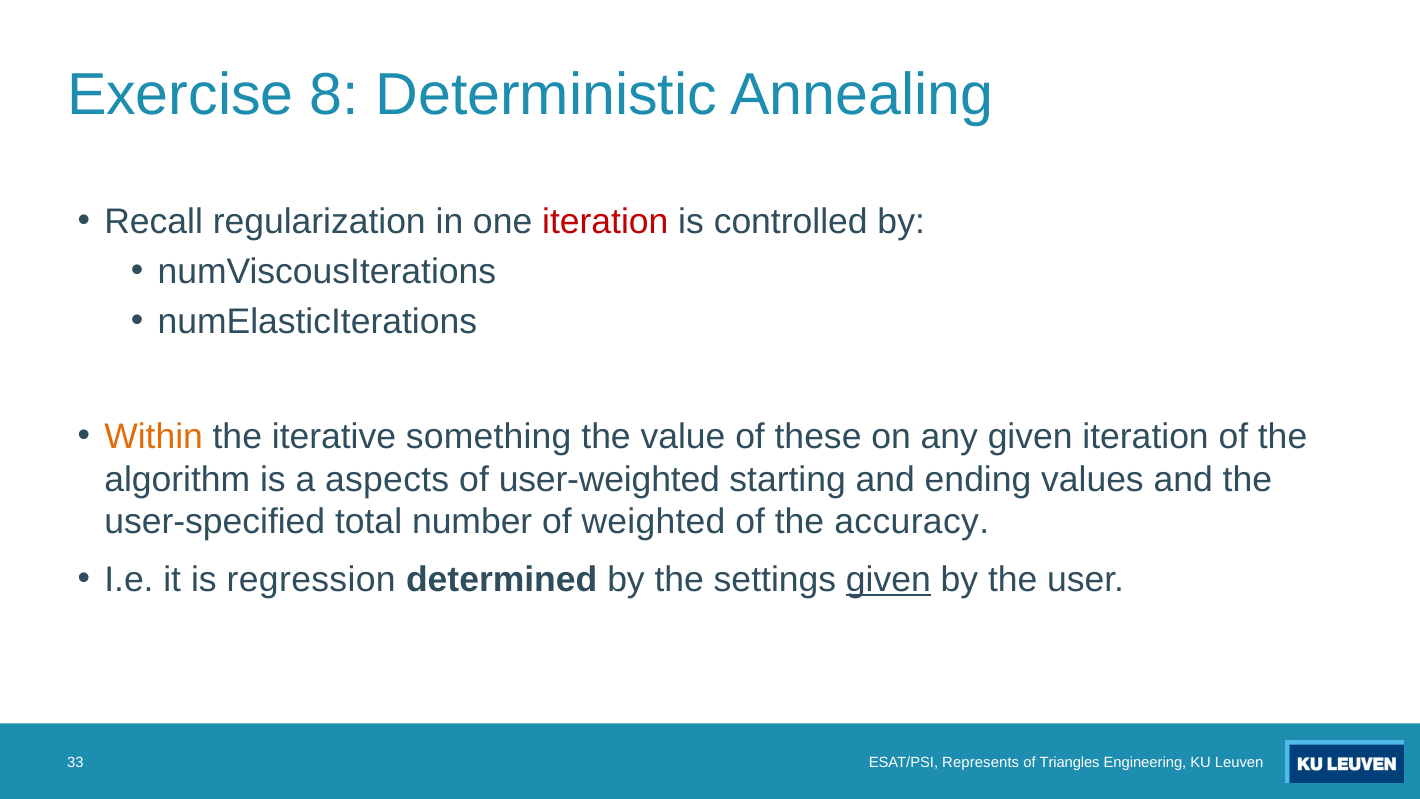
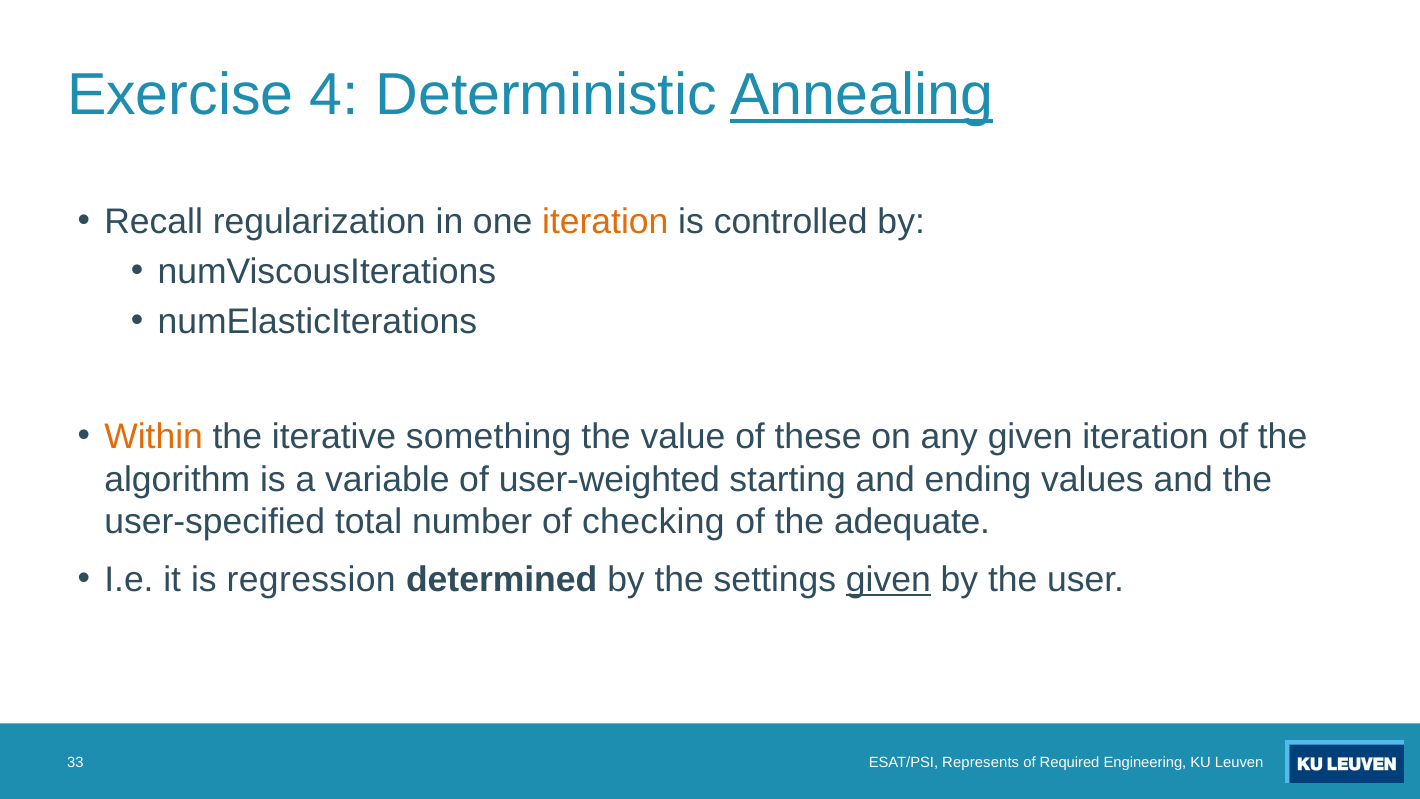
8: 8 -> 4
Annealing underline: none -> present
iteration at (605, 222) colour: red -> orange
aspects: aspects -> variable
weighted: weighted -> checking
accuracy: accuracy -> adequate
Triangles: Triangles -> Required
